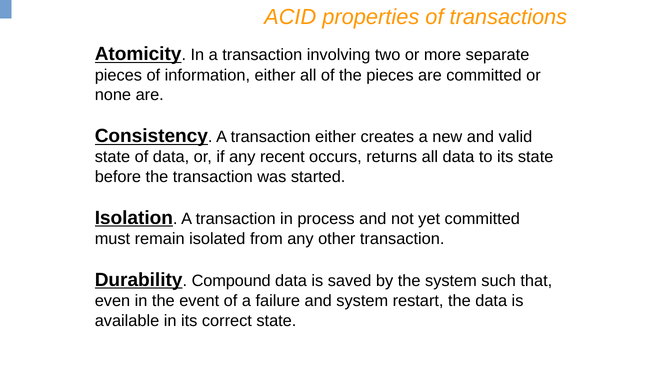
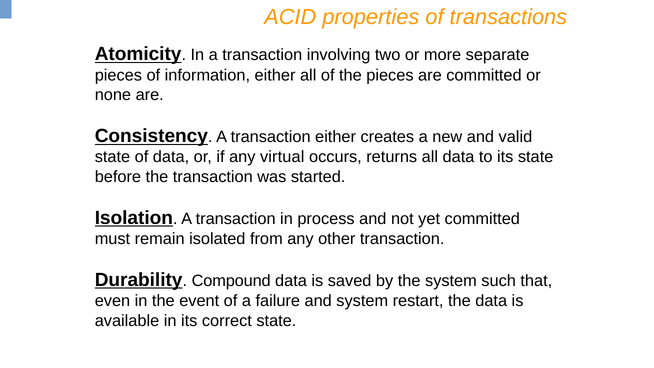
recent: recent -> virtual
